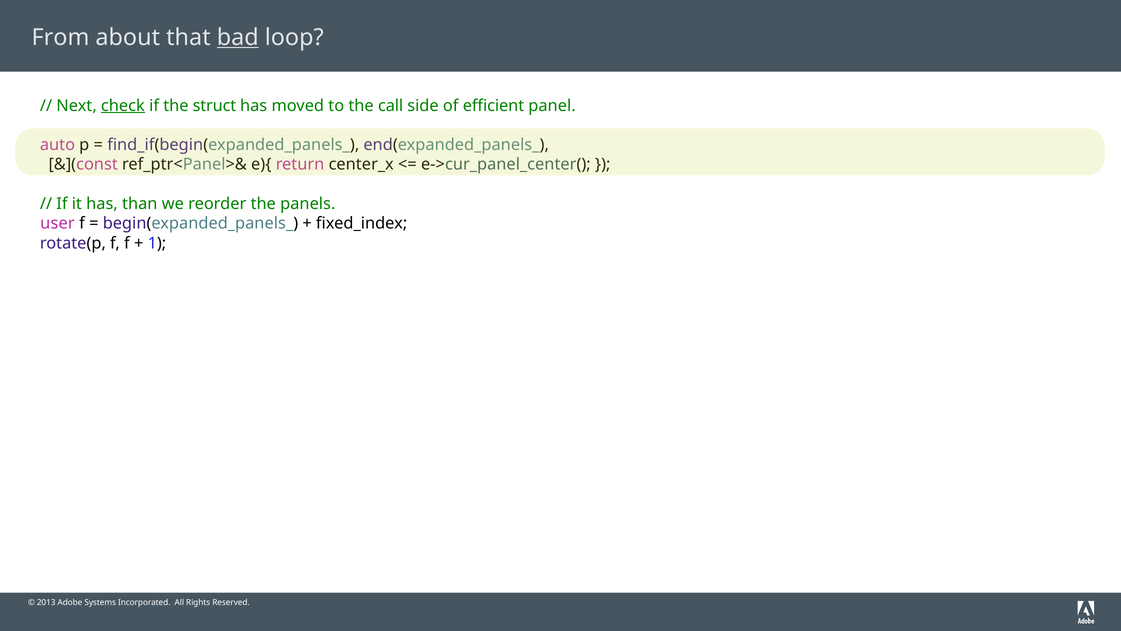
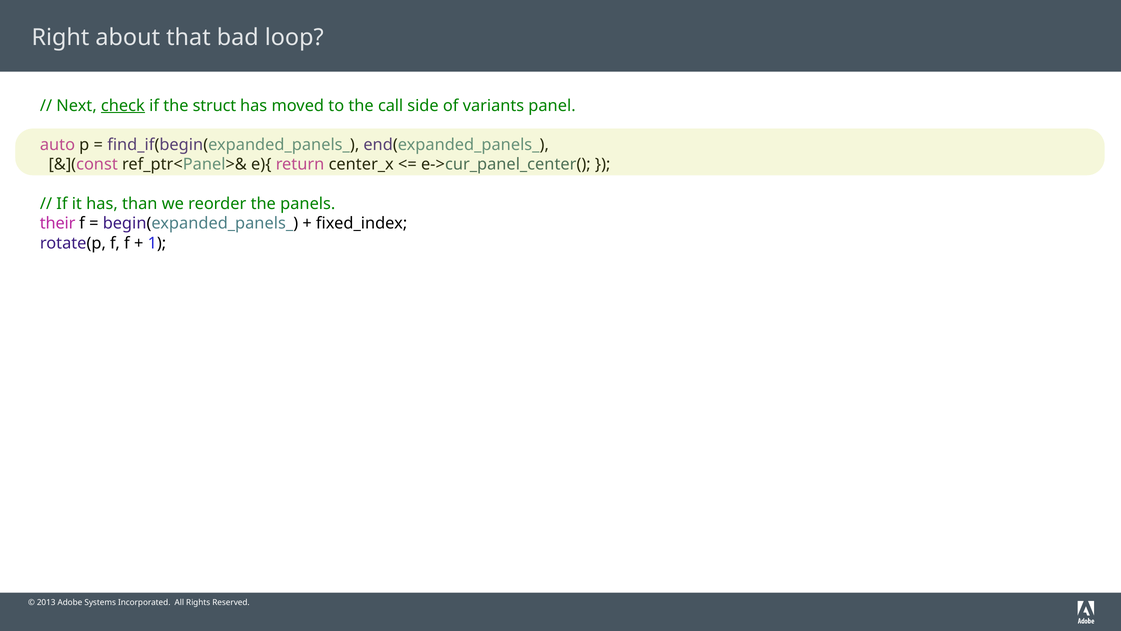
From: From -> Right
bad underline: present -> none
efficient: efficient -> variants
user: user -> their
